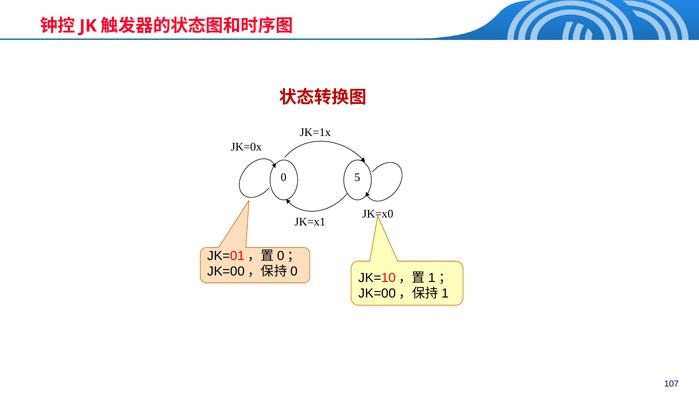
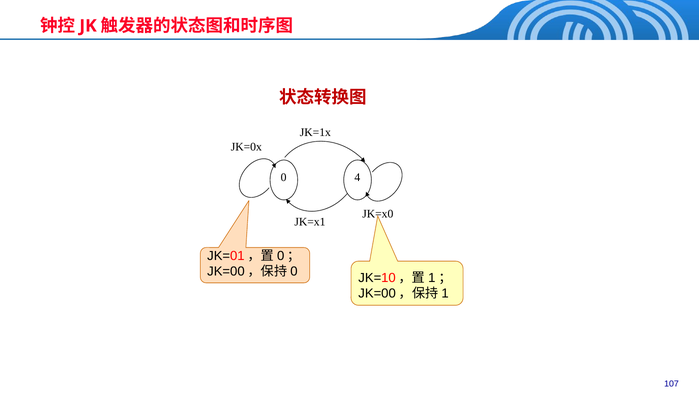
5: 5 -> 4
